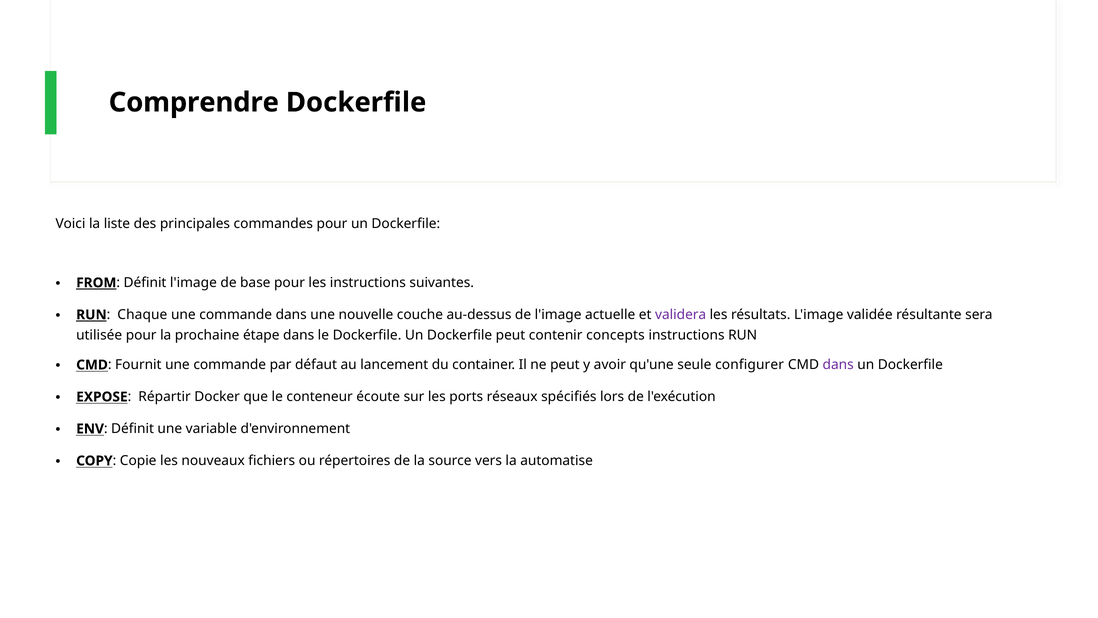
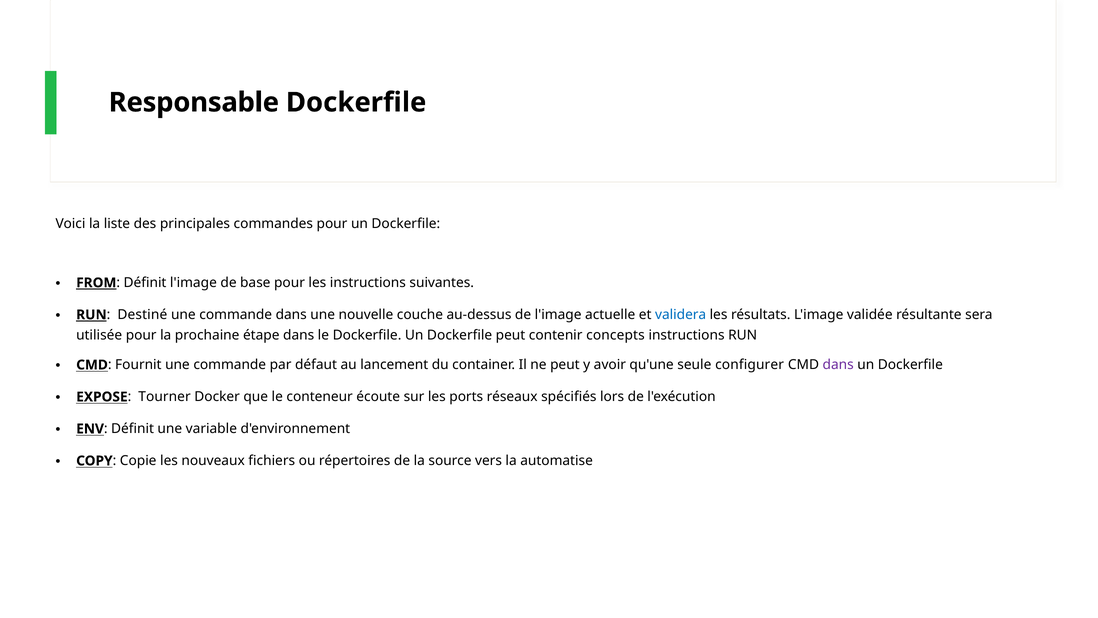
Comprendre: Comprendre -> Responsable
Chaque: Chaque -> Destiné
validera colour: purple -> blue
Répartir: Répartir -> Tourner
